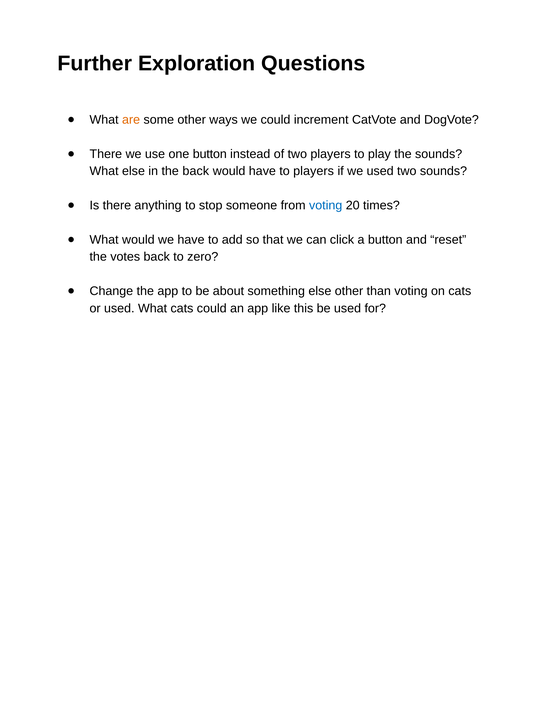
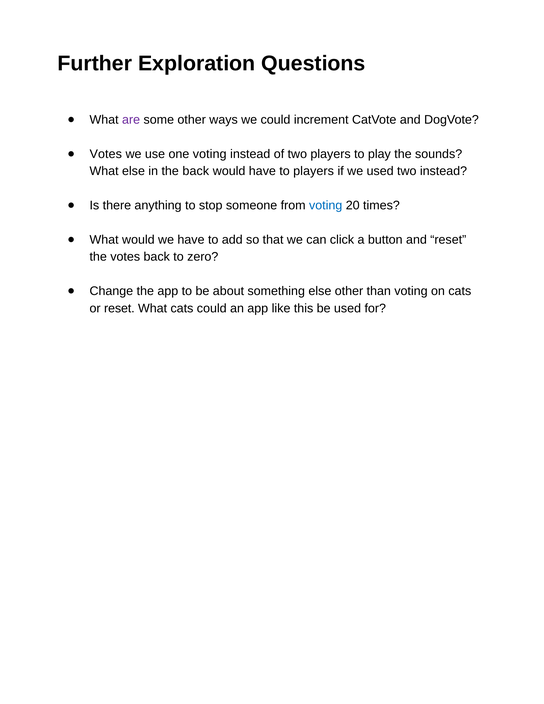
are colour: orange -> purple
There at (106, 154): There -> Votes
one button: button -> voting
two sounds: sounds -> instead
or used: used -> reset
